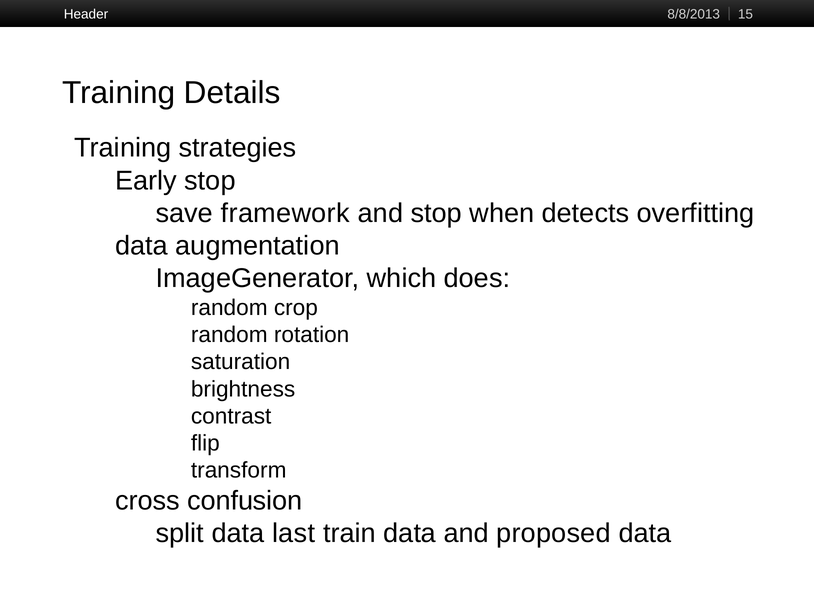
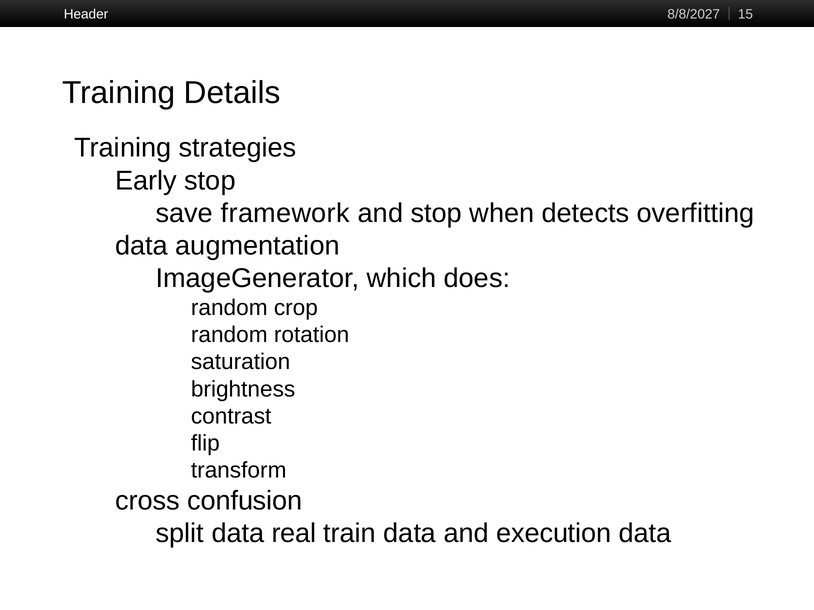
8/8/2013: 8/8/2013 -> 8/8/2027
last: last -> real
proposed: proposed -> execution
